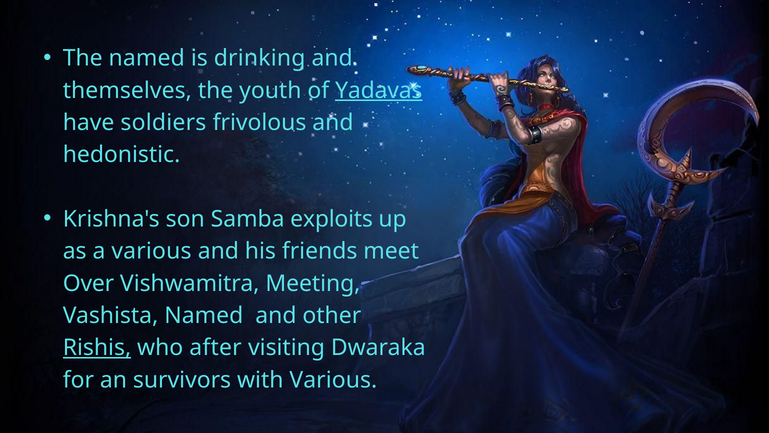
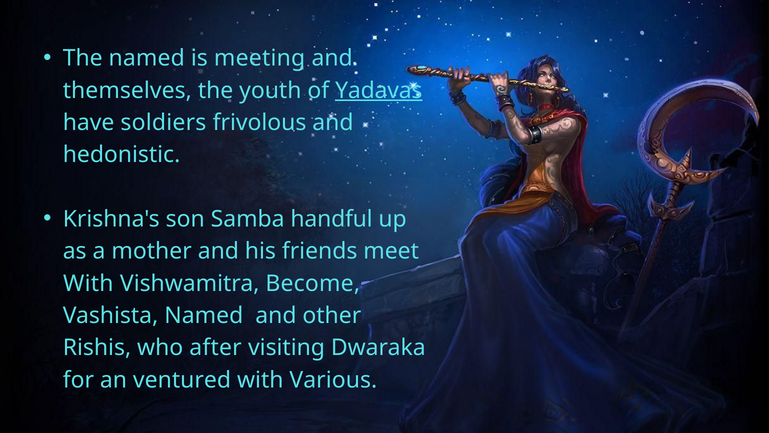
drinking: drinking -> meeting
exploits: exploits -> handful
a various: various -> mother
Over at (88, 283): Over -> With
Meeting: Meeting -> Become
Rishis underline: present -> none
survivors: survivors -> ventured
